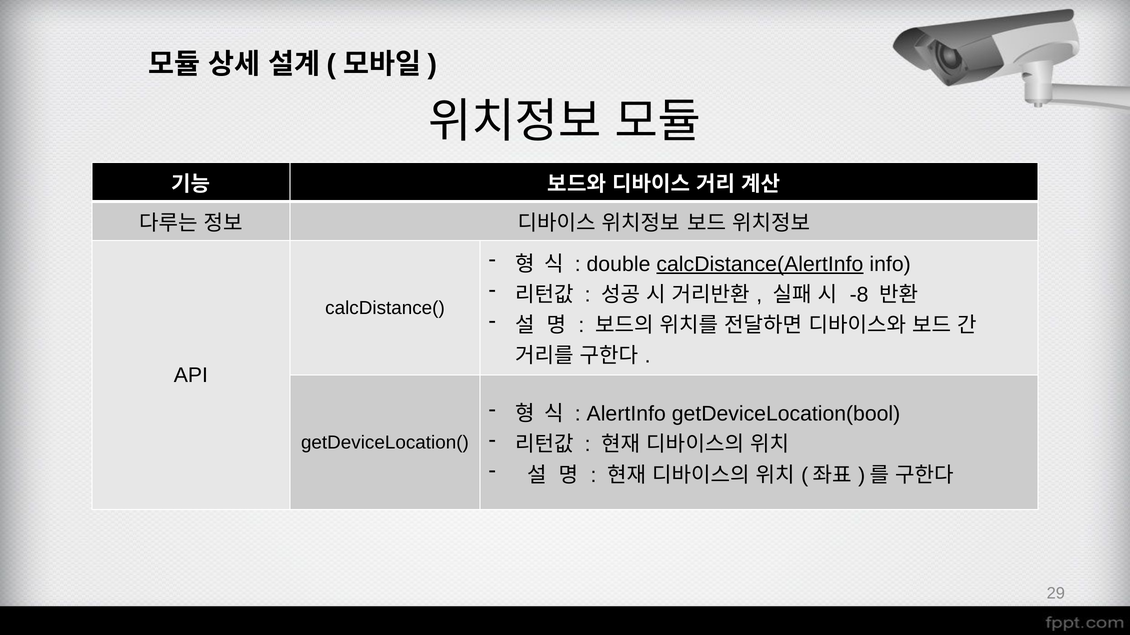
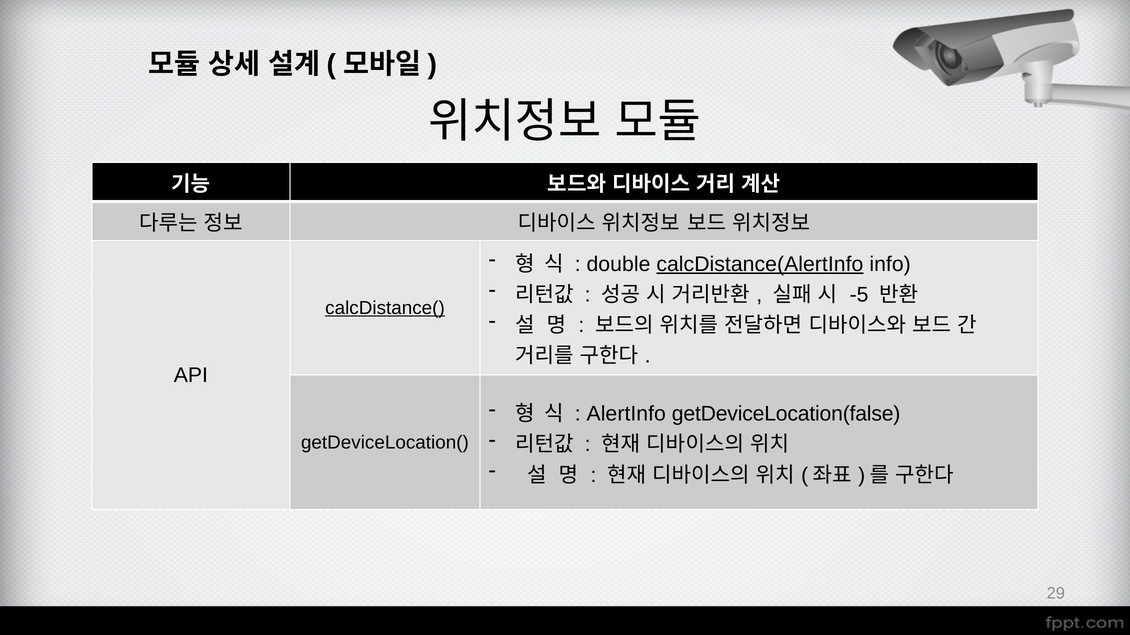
-8: -8 -> -5
calcDistance( underline: none -> present
getDeviceLocation(bool: getDeviceLocation(bool -> getDeviceLocation(false
